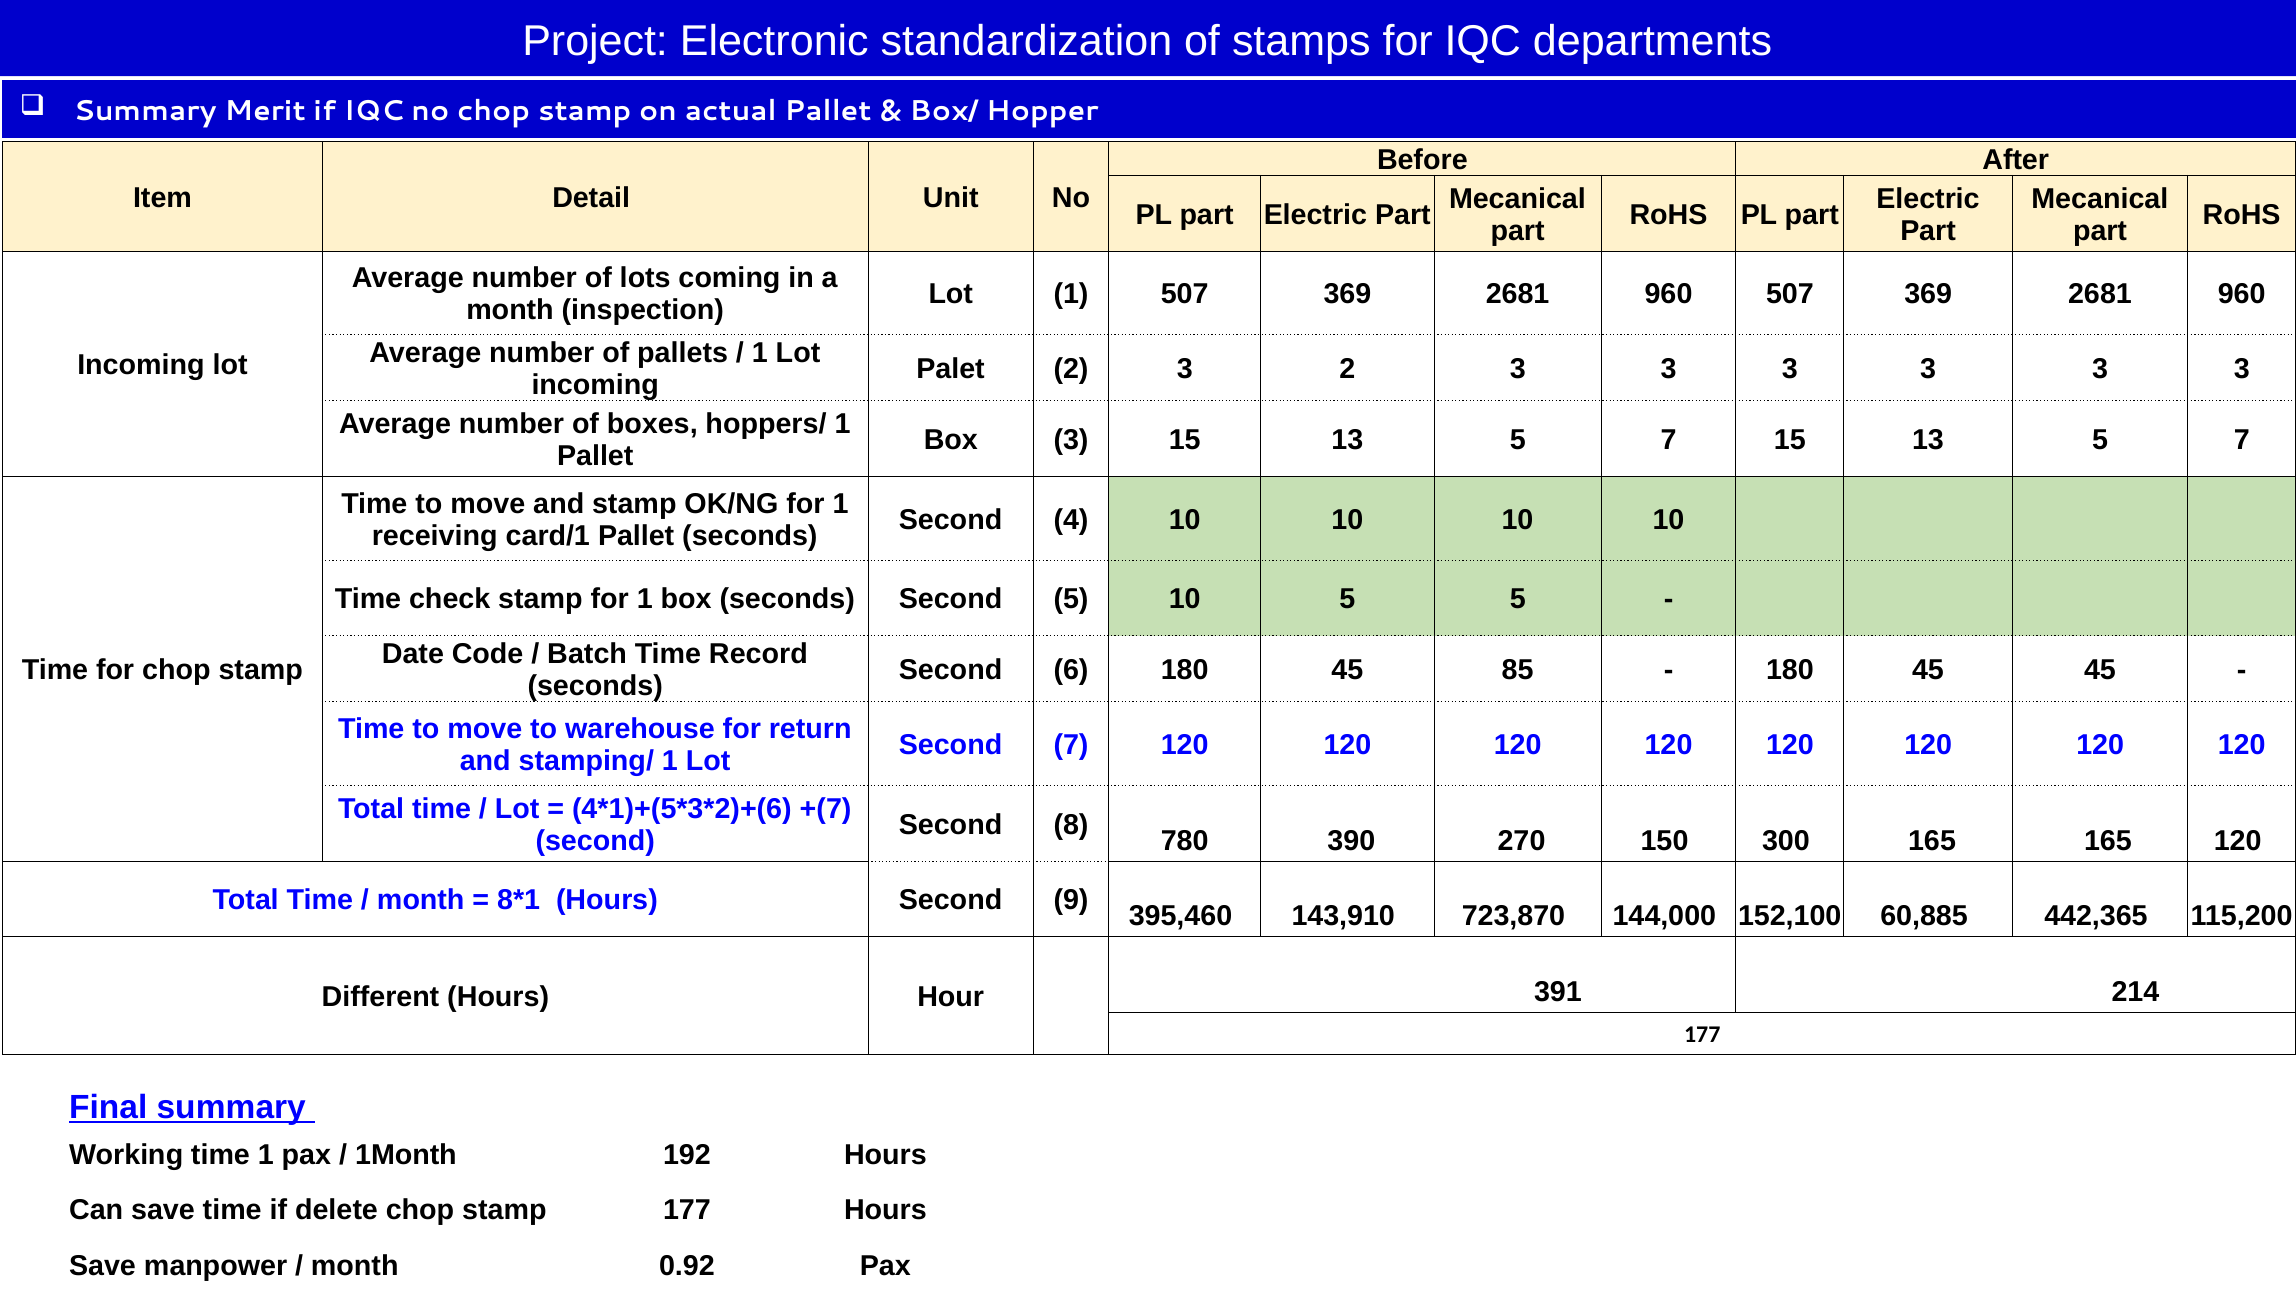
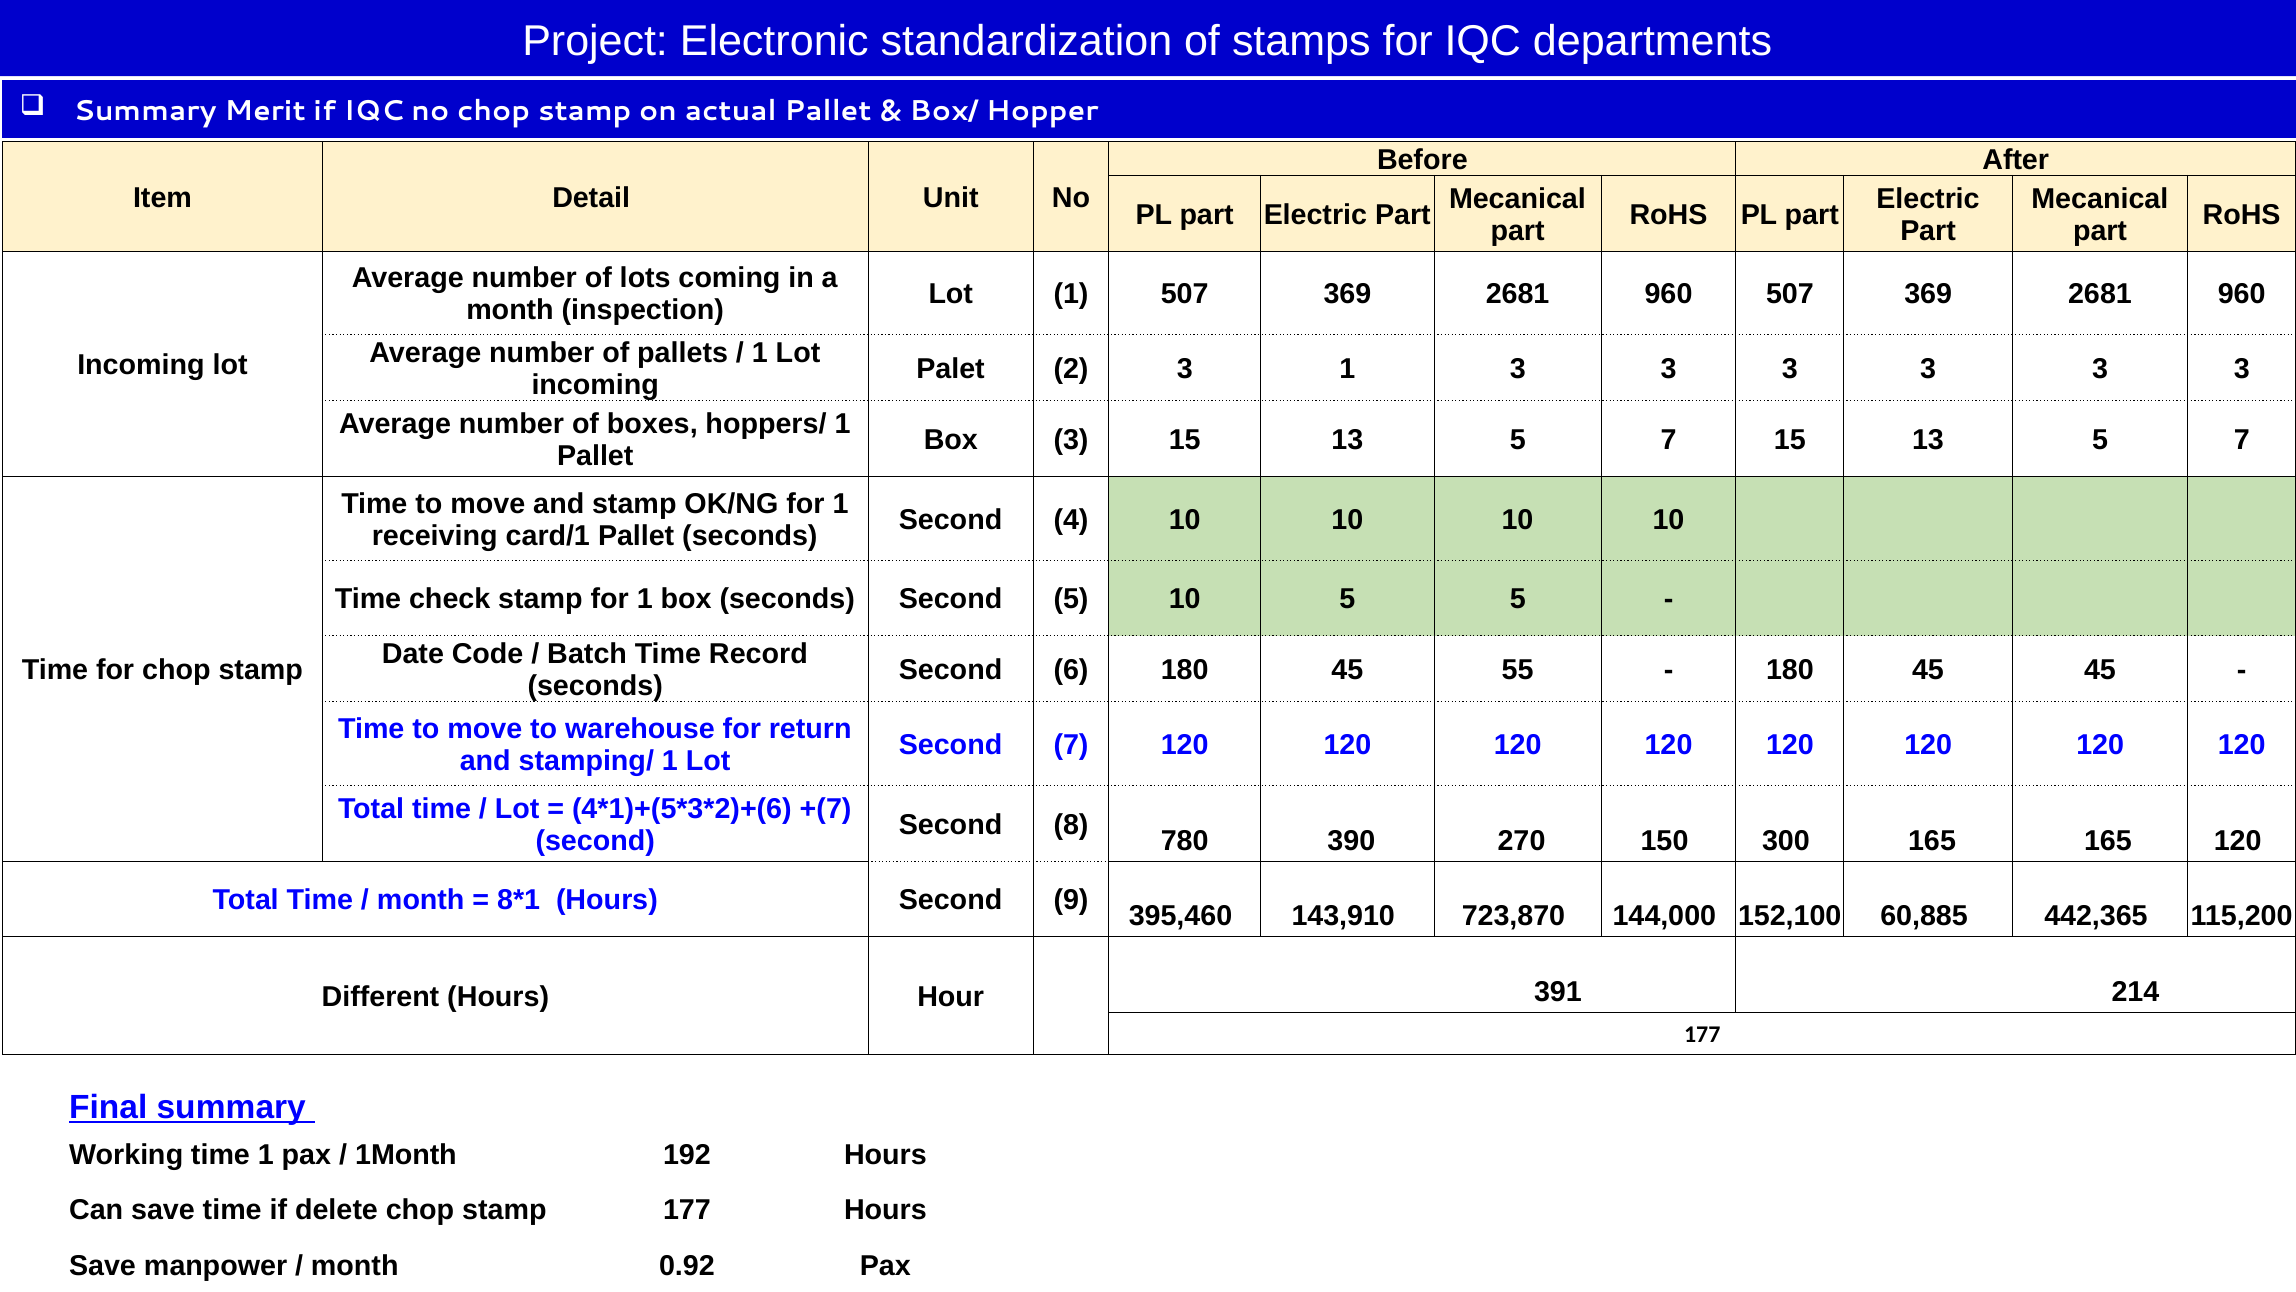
3 2: 2 -> 1
85: 85 -> 55
